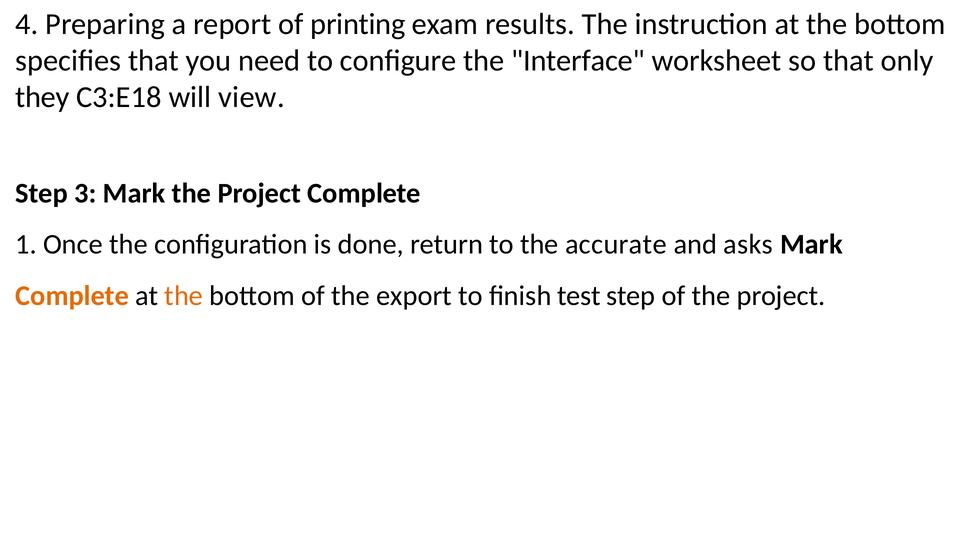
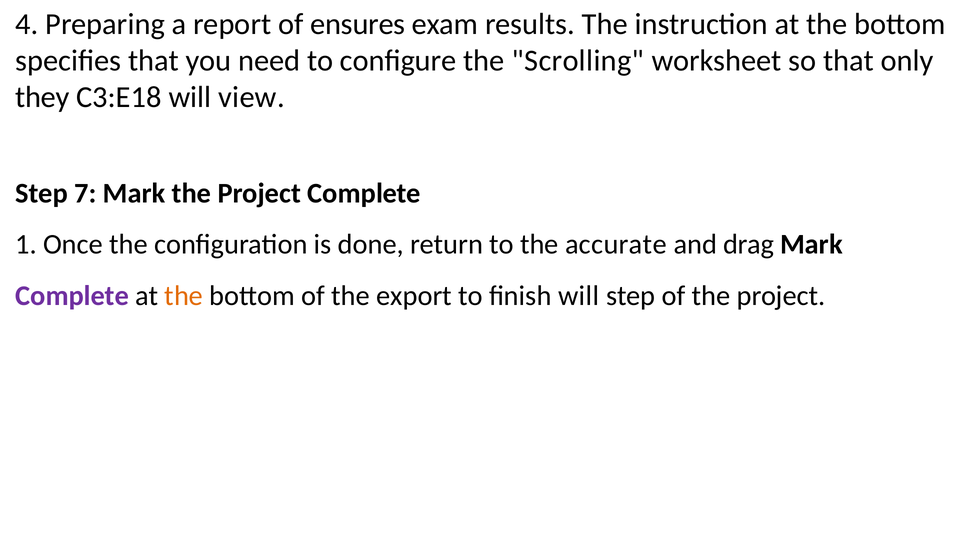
printing: printing -> ensures
Interface: Interface -> Scrolling
3: 3 -> 7
asks: asks -> drag
Complete at (72, 296) colour: orange -> purple
finish test: test -> will
